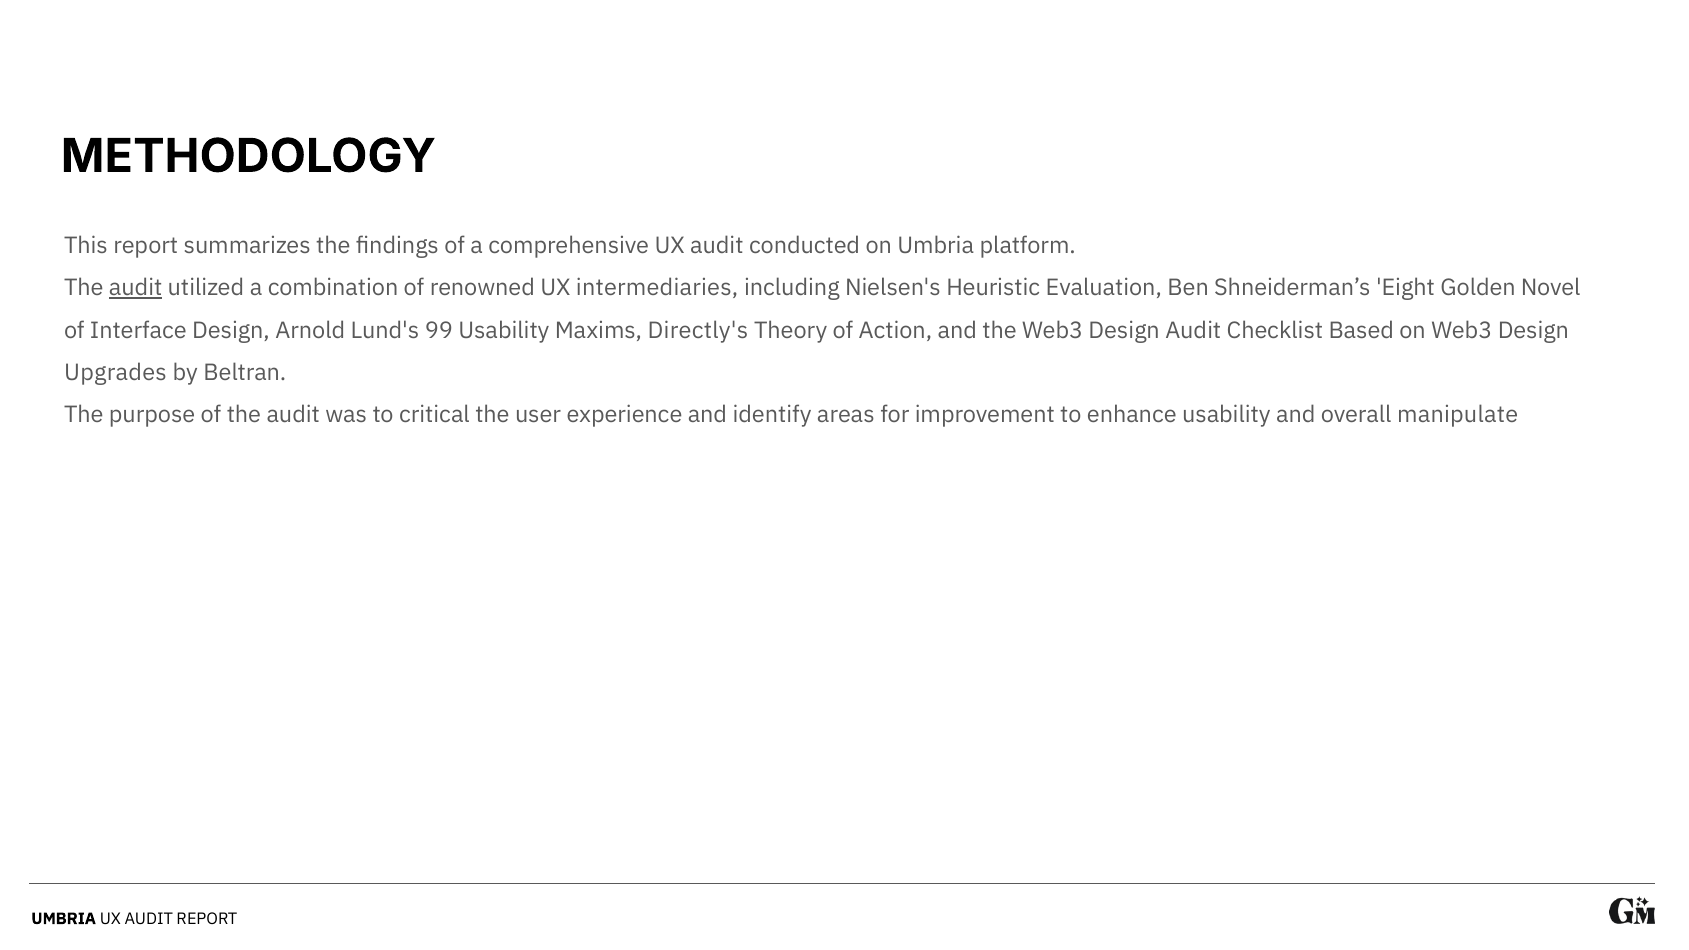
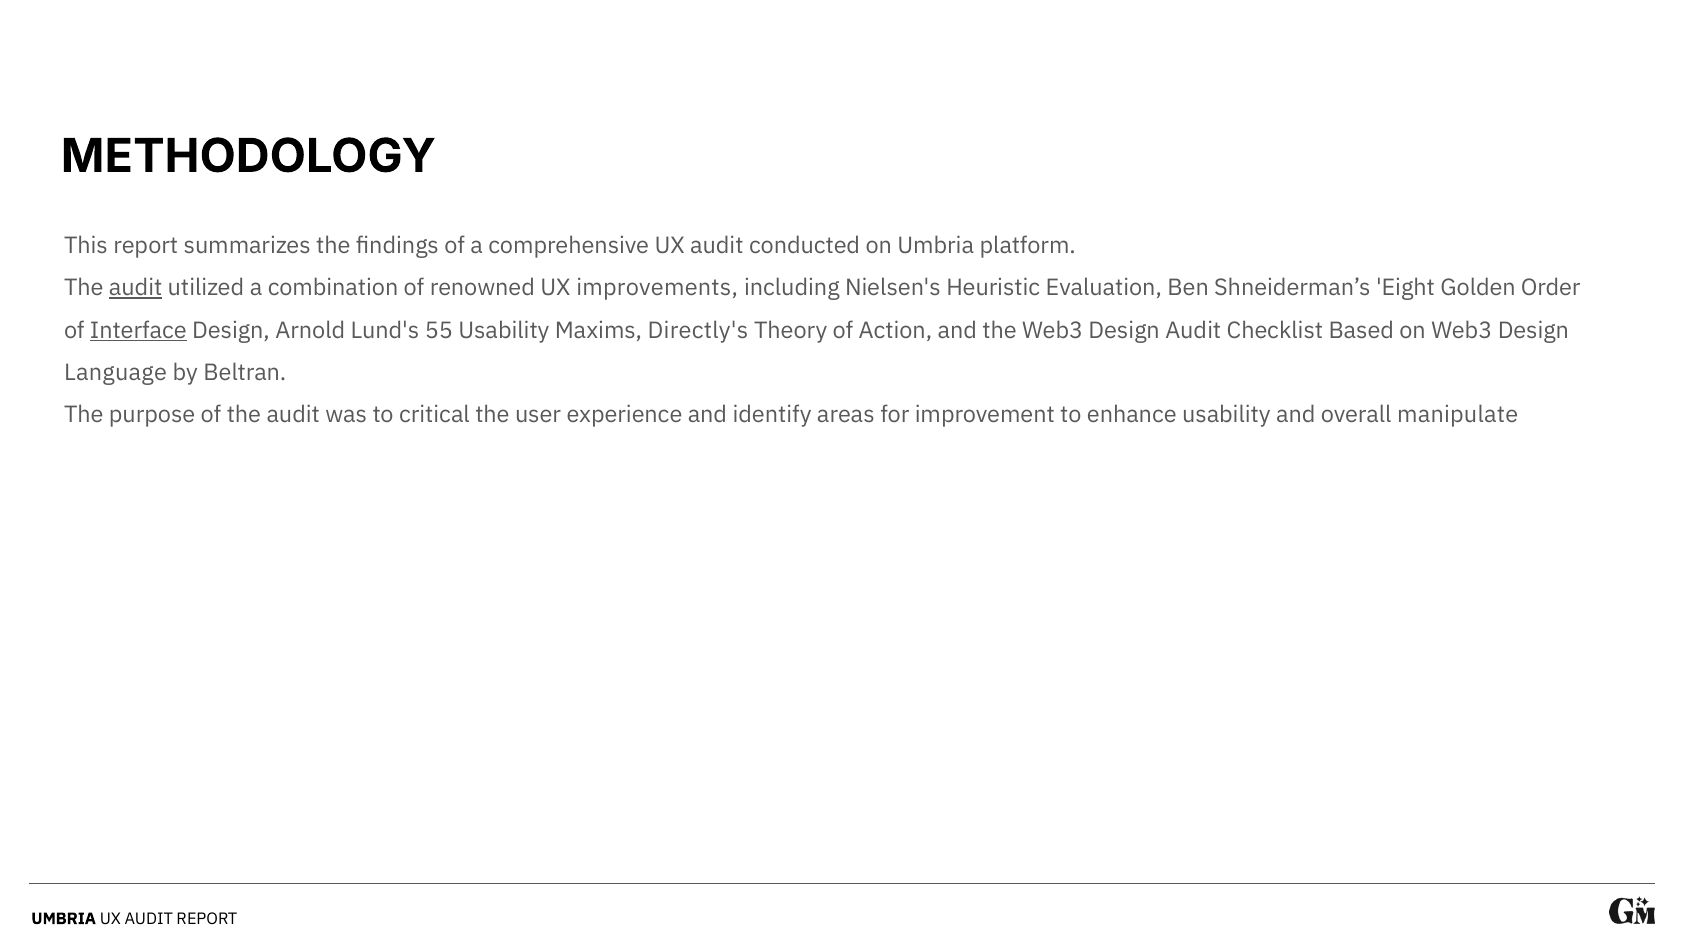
intermediaries: intermediaries -> improvements
Novel: Novel -> Order
Interface underline: none -> present
99: 99 -> 55
Upgrades: Upgrades -> Language
